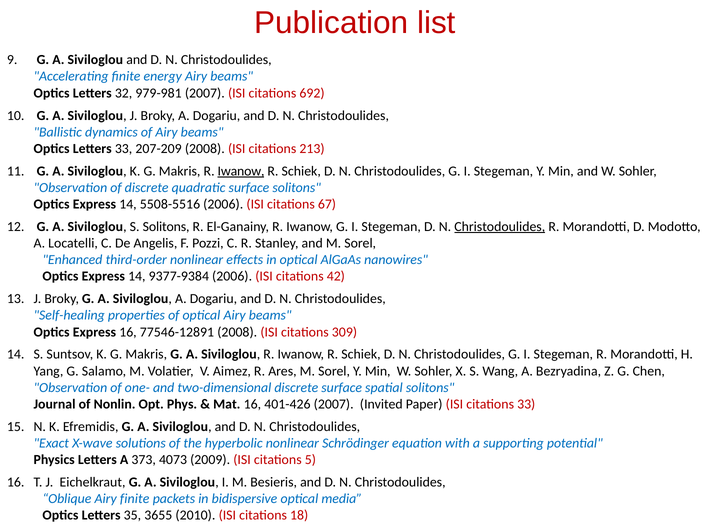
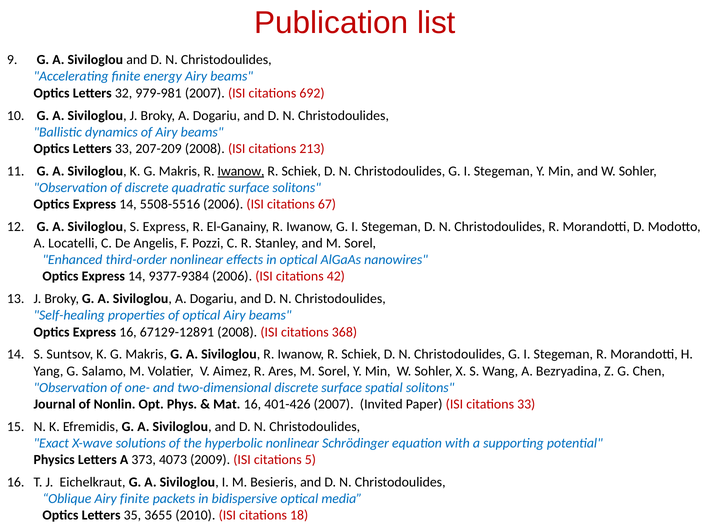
S Solitons: Solitons -> Express
Christodoulides at (500, 227) underline: present -> none
77546-12891: 77546-12891 -> 67129-12891
309: 309 -> 368
